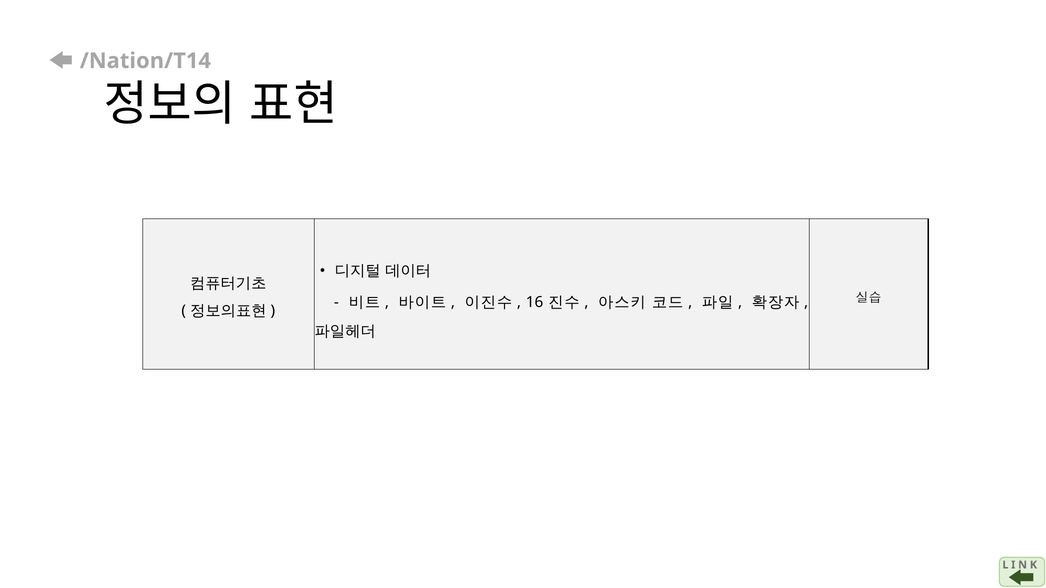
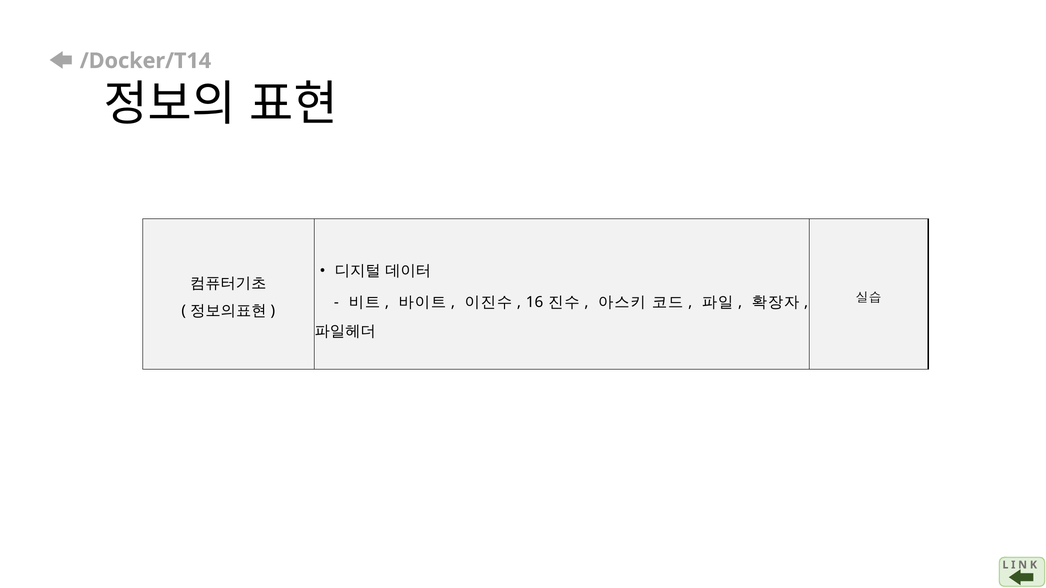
/Nation/T14: /Nation/T14 -> /Docker/T14
